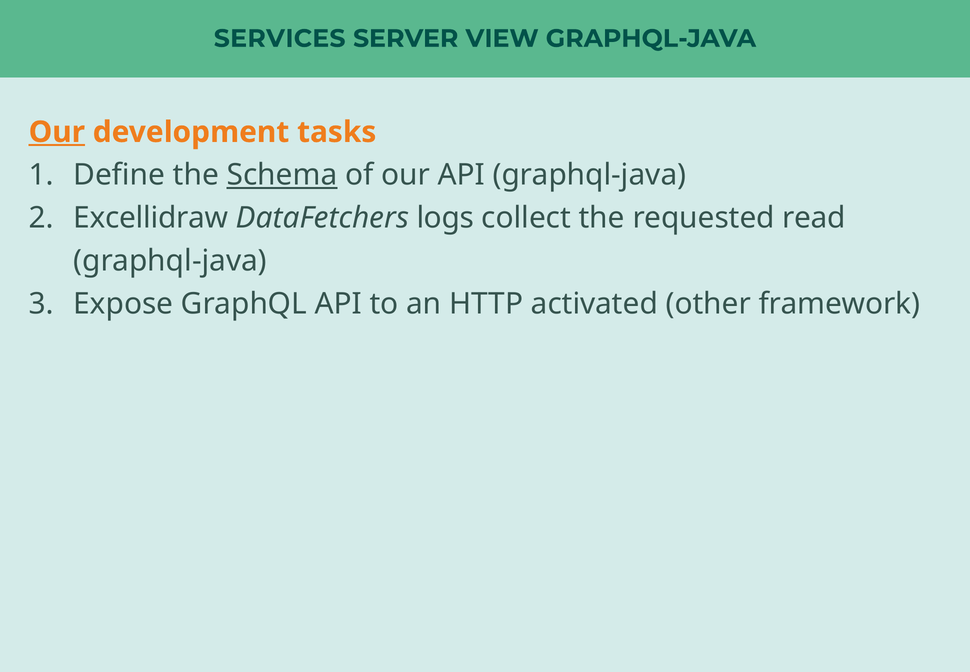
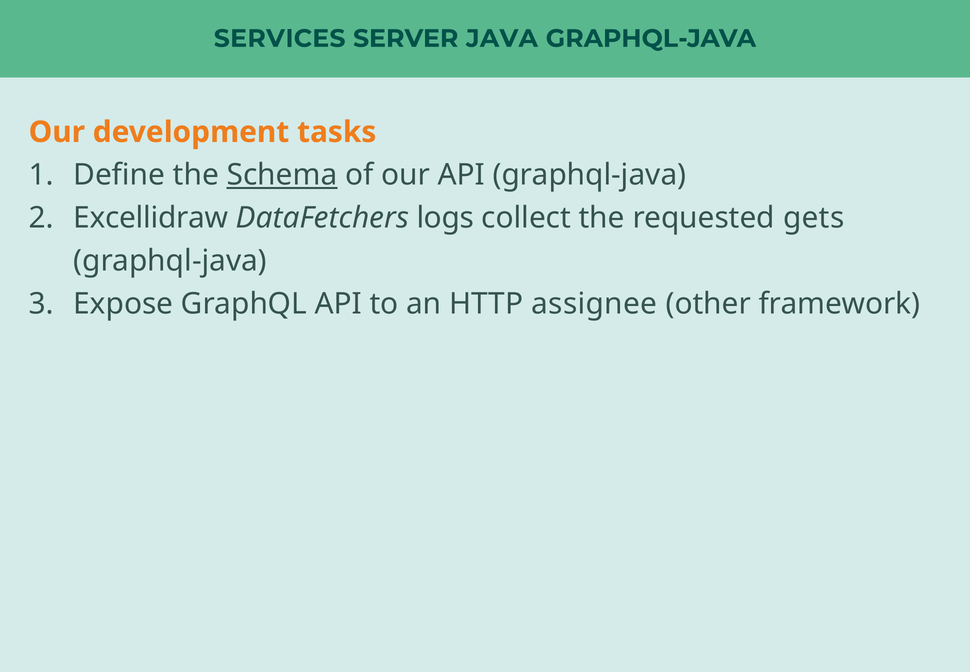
VIEW: VIEW -> JAVA
Our at (57, 132) underline: present -> none
read: read -> gets
activated: activated -> assignee
